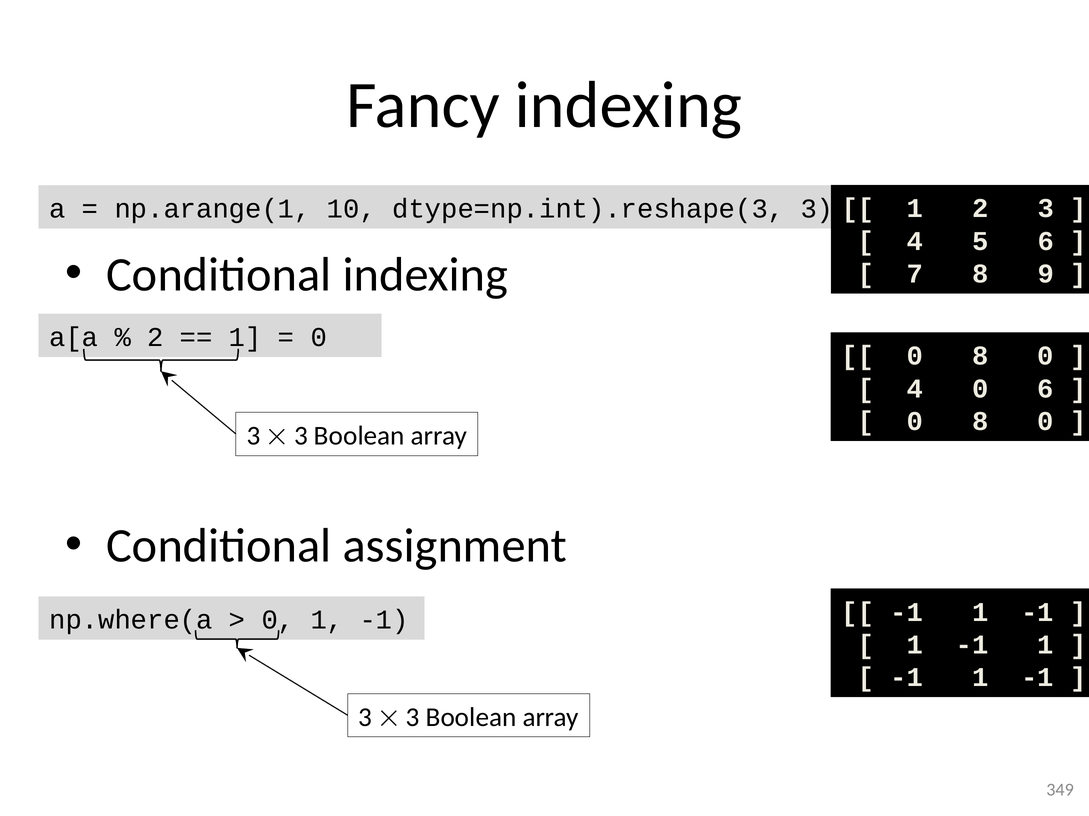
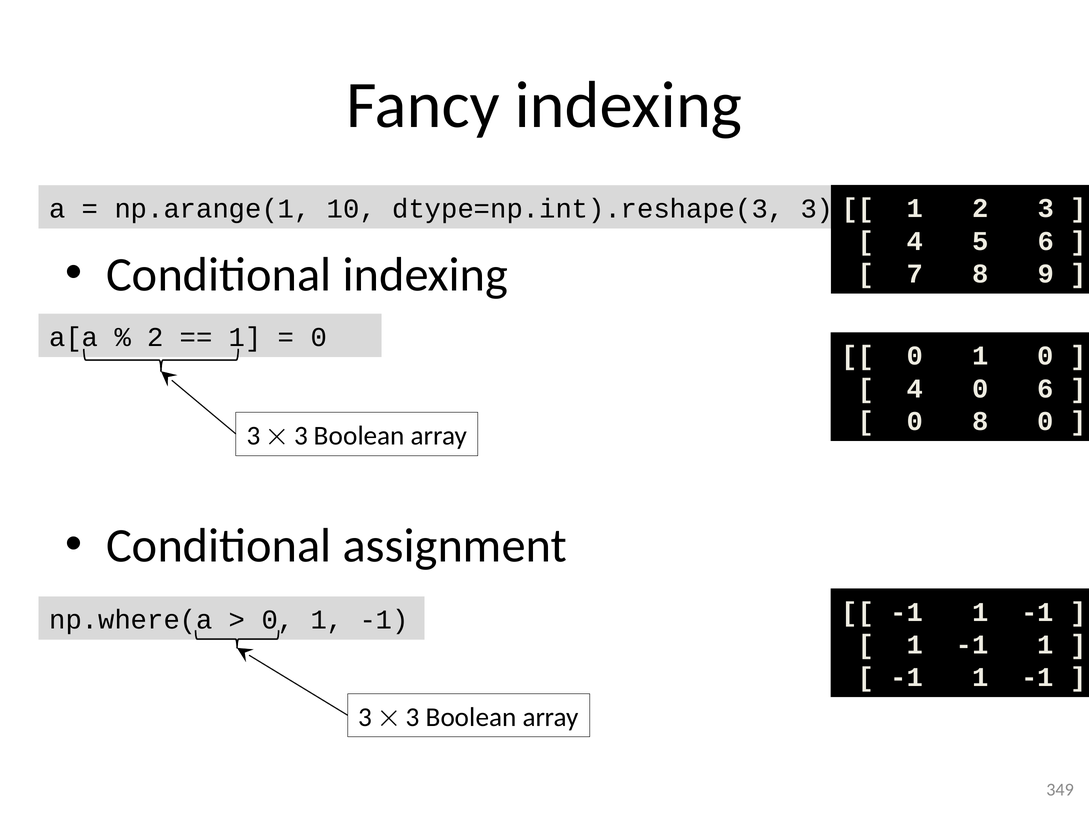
8 at (980, 356): 8 -> 1
